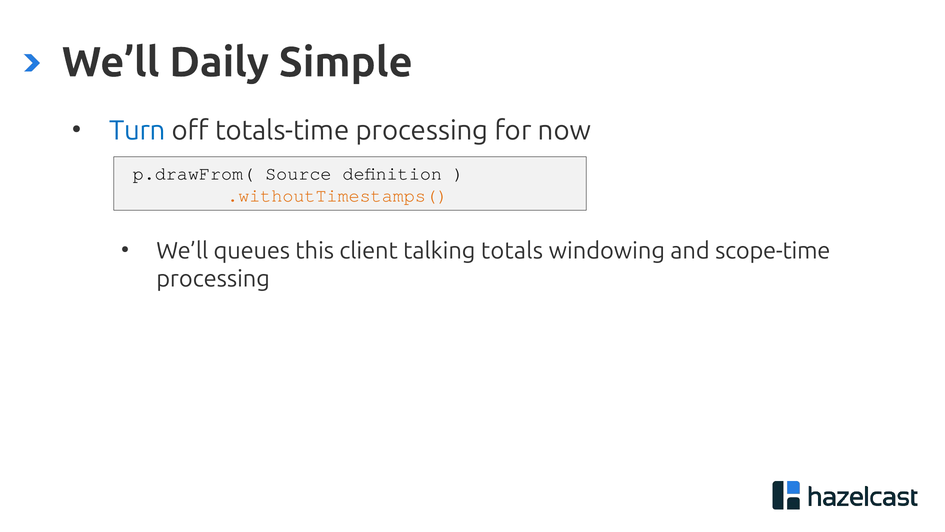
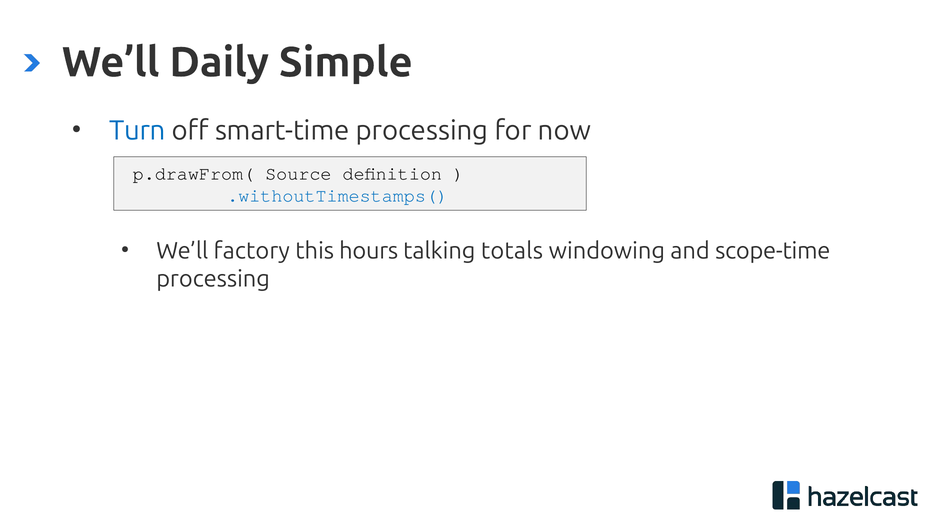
totals-time: totals-time -> smart-time
.withoutTimestamps( colour: orange -> blue
queues: queues -> factory
client: client -> hours
